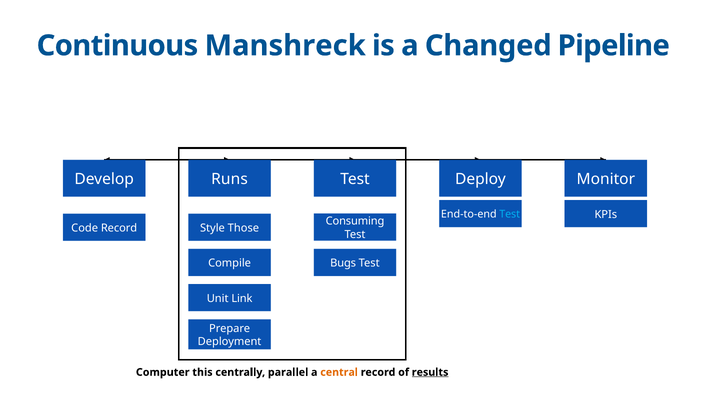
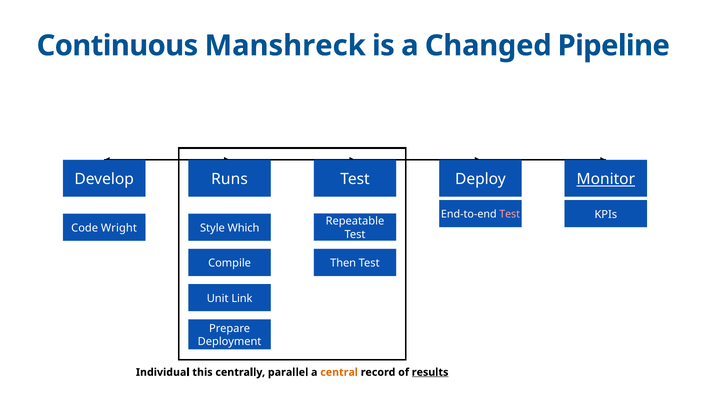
Monitor underline: none -> present
Test at (510, 215) colour: light blue -> pink
Consuming: Consuming -> Repeatable
Code Record: Record -> Wright
Those: Those -> Which
Bugs: Bugs -> Then
Computer: Computer -> Individual
